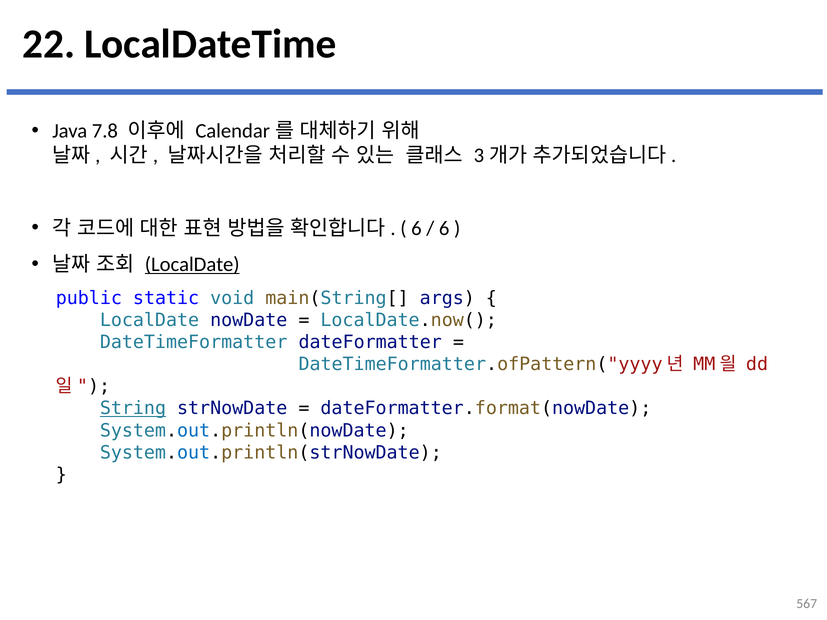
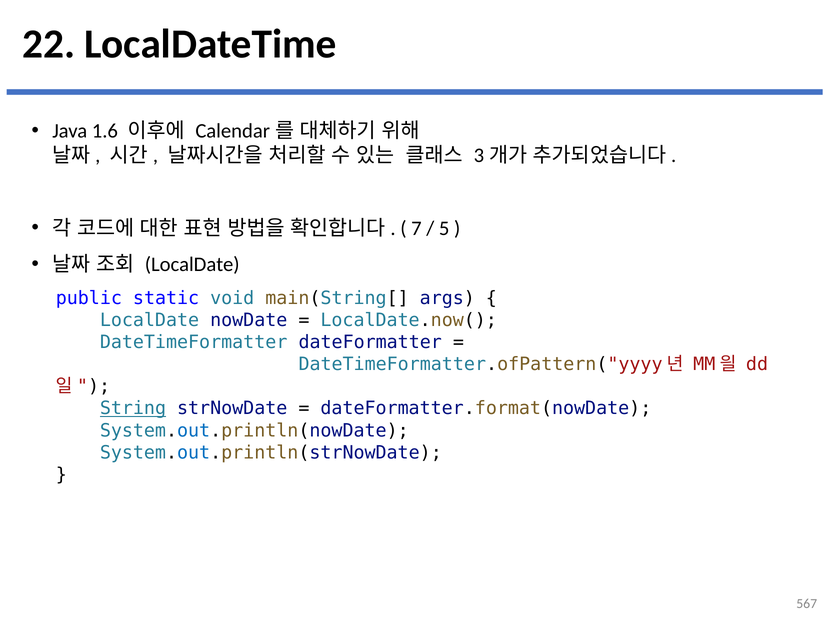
7.8: 7.8 -> 1.6
6 at (416, 228): 6 -> 7
6 at (444, 228): 6 -> 5
LocalDate at (192, 265) underline: present -> none
